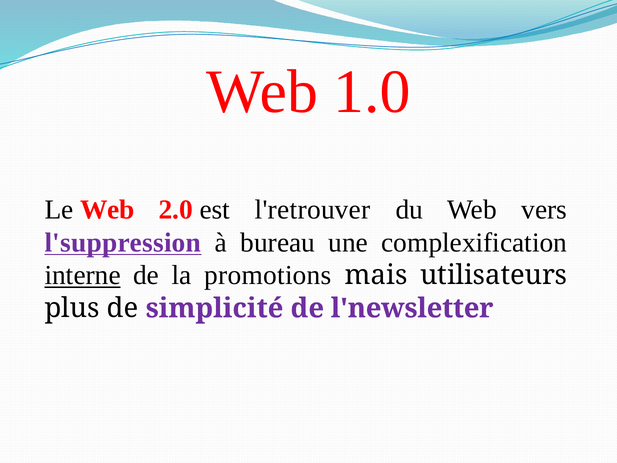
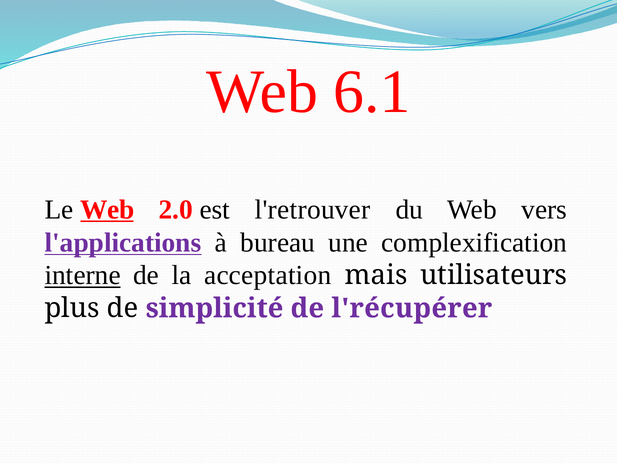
1.0: 1.0 -> 6.1
Web at (107, 209) underline: none -> present
l'suppression: l'suppression -> l'applications
promotions: promotions -> acceptation
l'newsletter: l'newsletter -> l'récupérer
